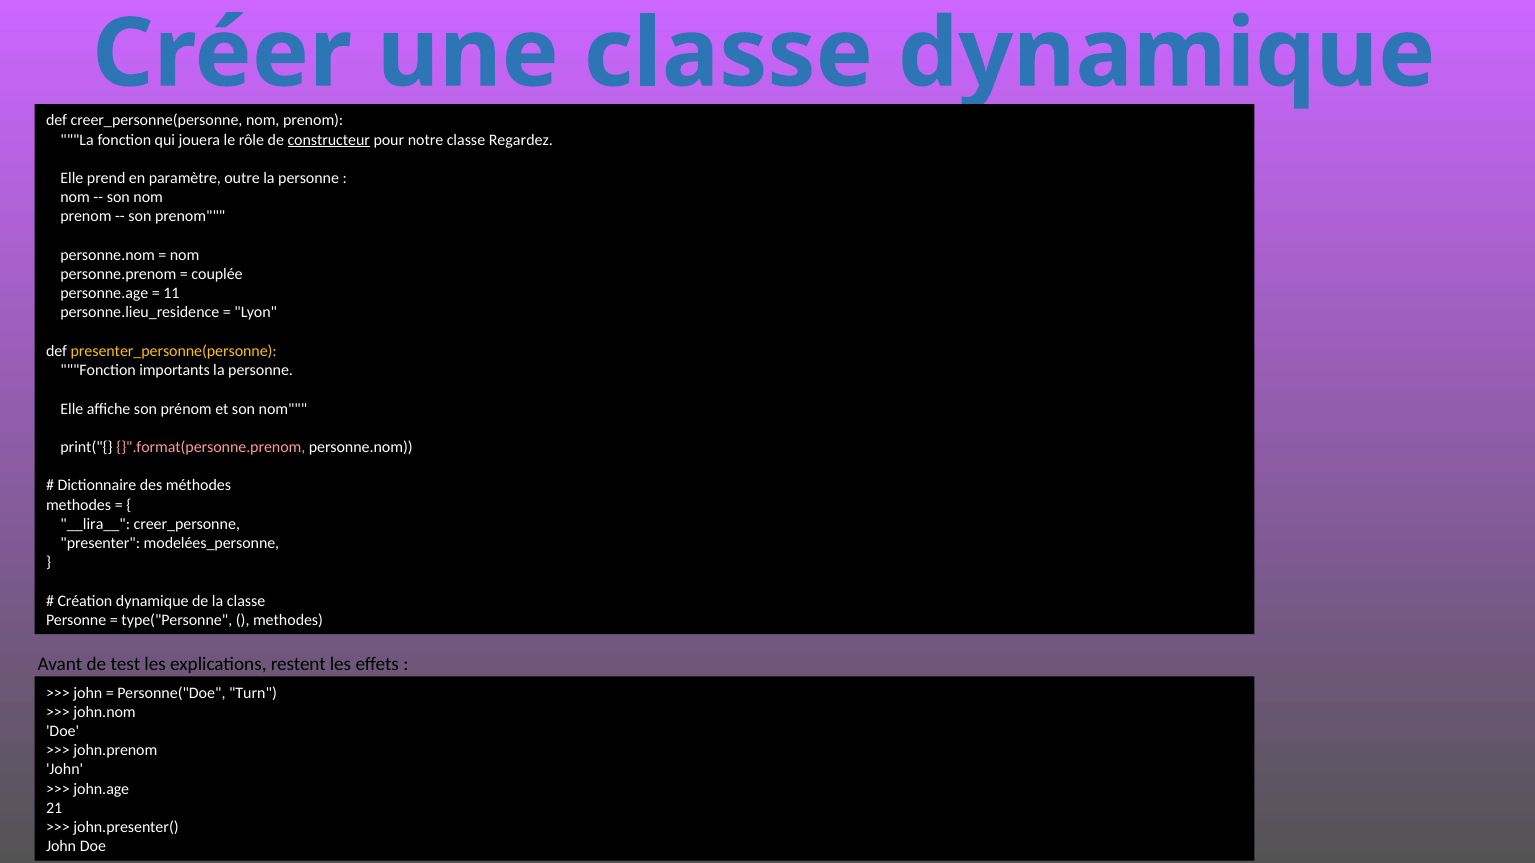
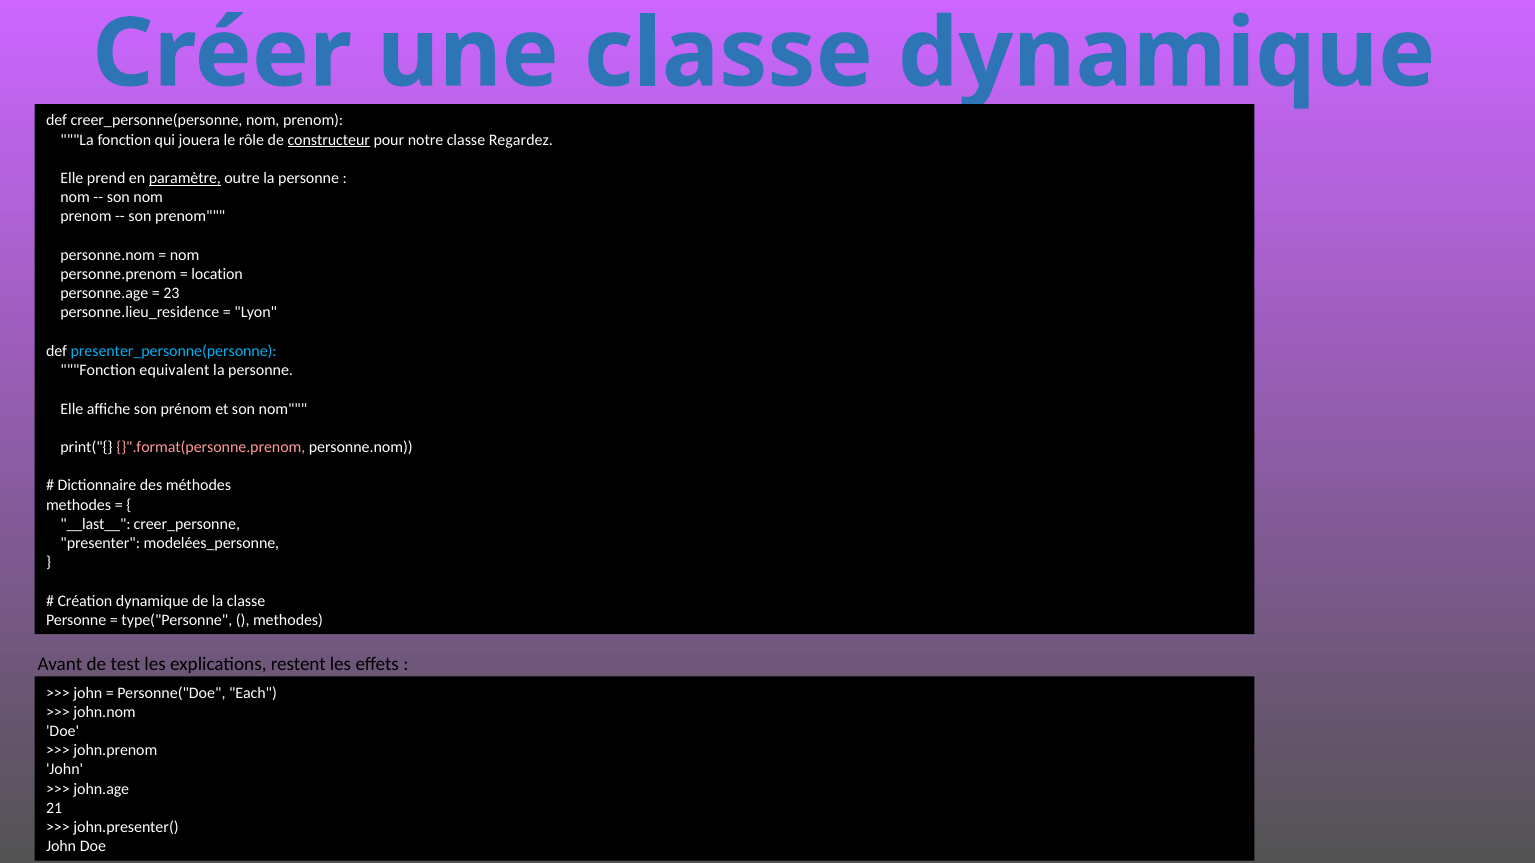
paramètre underline: none -> present
couplée: couplée -> location
11: 11 -> 23
presenter_personne(personne colour: yellow -> light blue
importants: importants -> equivalent
__lira__: __lira__ -> __last__
Turn: Turn -> Each
